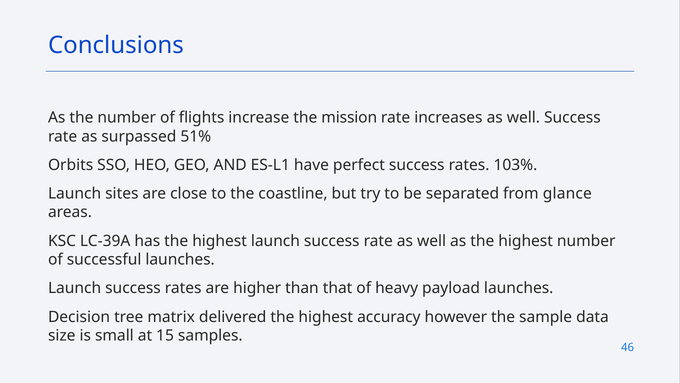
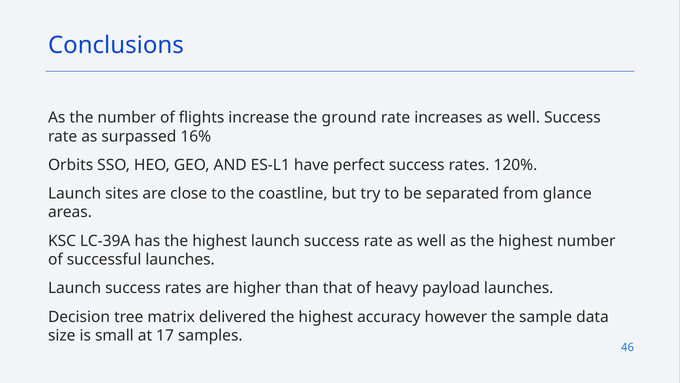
mission: mission -> ground
51%: 51% -> 16%
103%: 103% -> 120%
15: 15 -> 17
